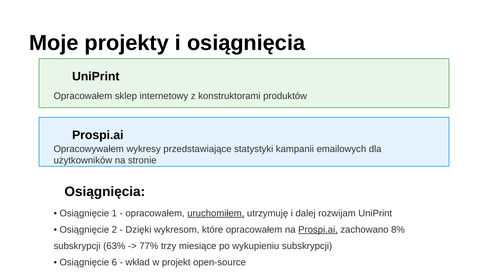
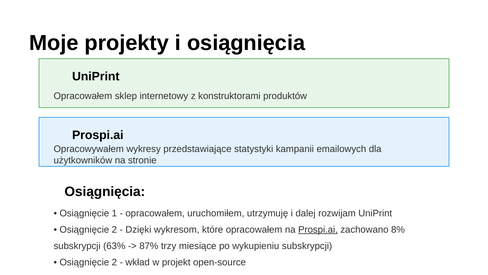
uruchomiłem underline: present -> none
77%: 77% -> 87%
6 at (114, 262): 6 -> 2
